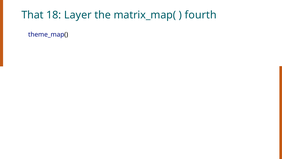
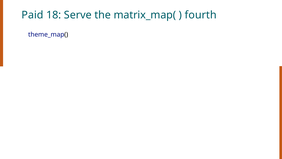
That: That -> Paid
Layer: Layer -> Serve
